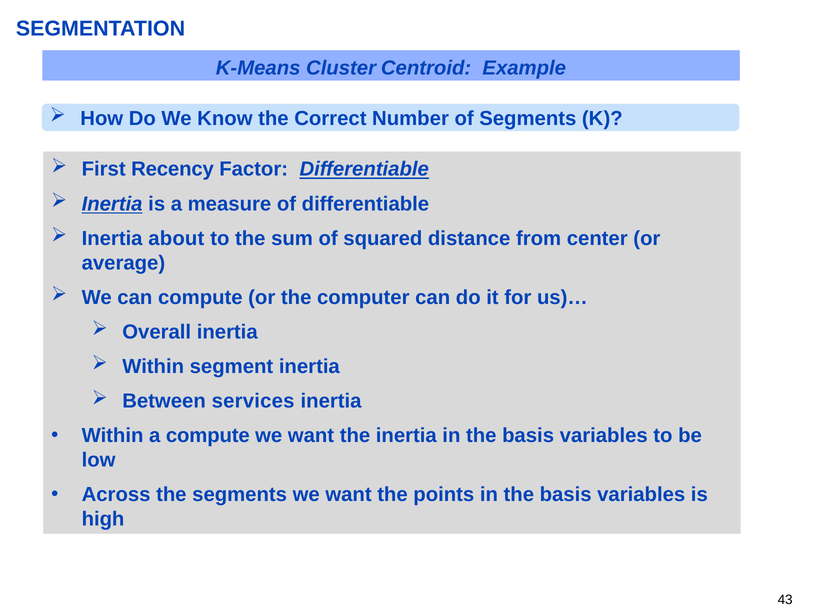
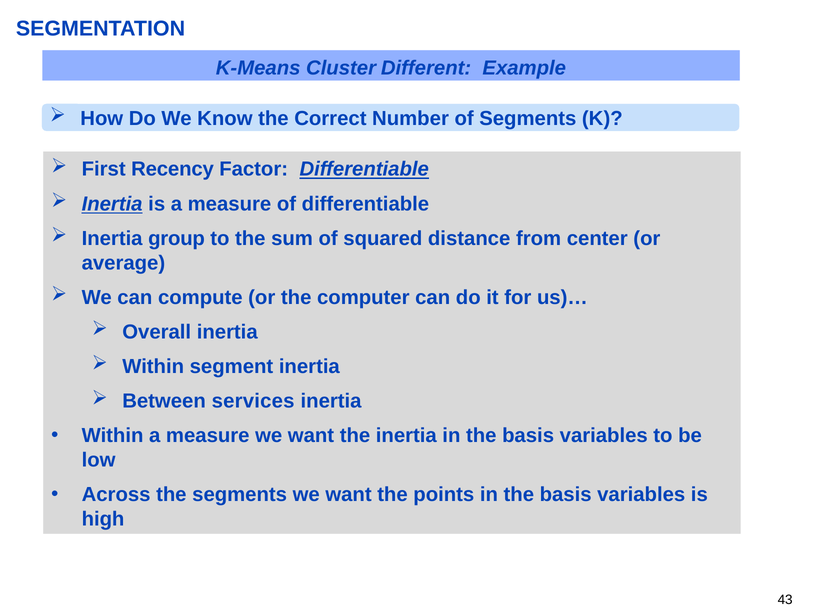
Centroid: Centroid -> Different
about: about -> group
Within a compute: compute -> measure
